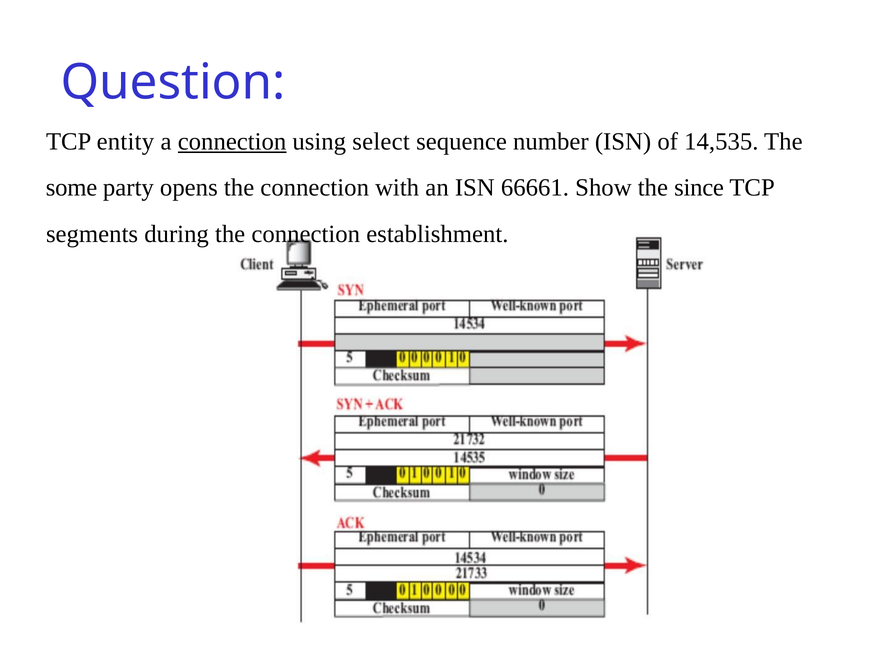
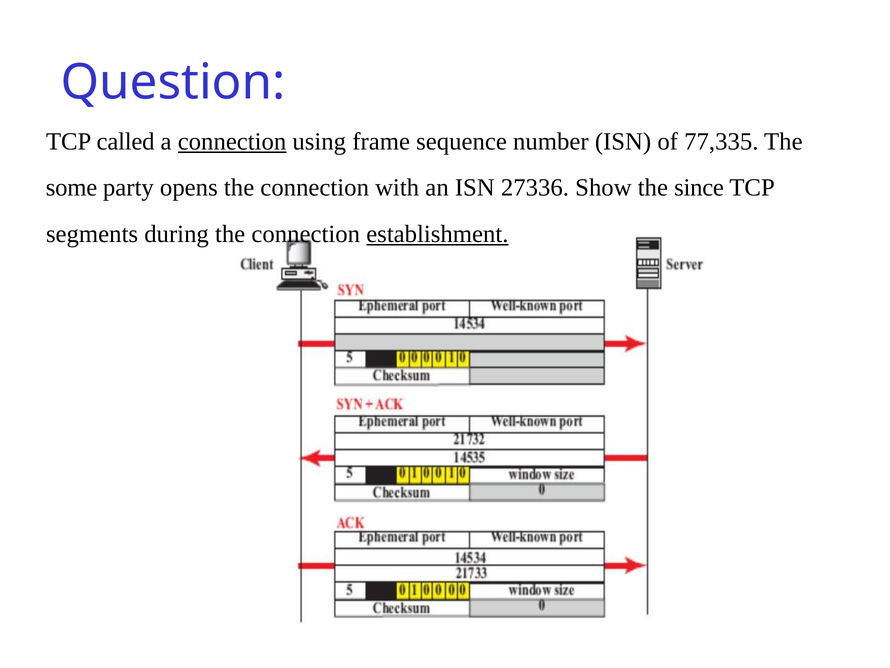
entity: entity -> called
select: select -> frame
14,535: 14,535 -> 77,335
66661: 66661 -> 27336
establishment underline: none -> present
